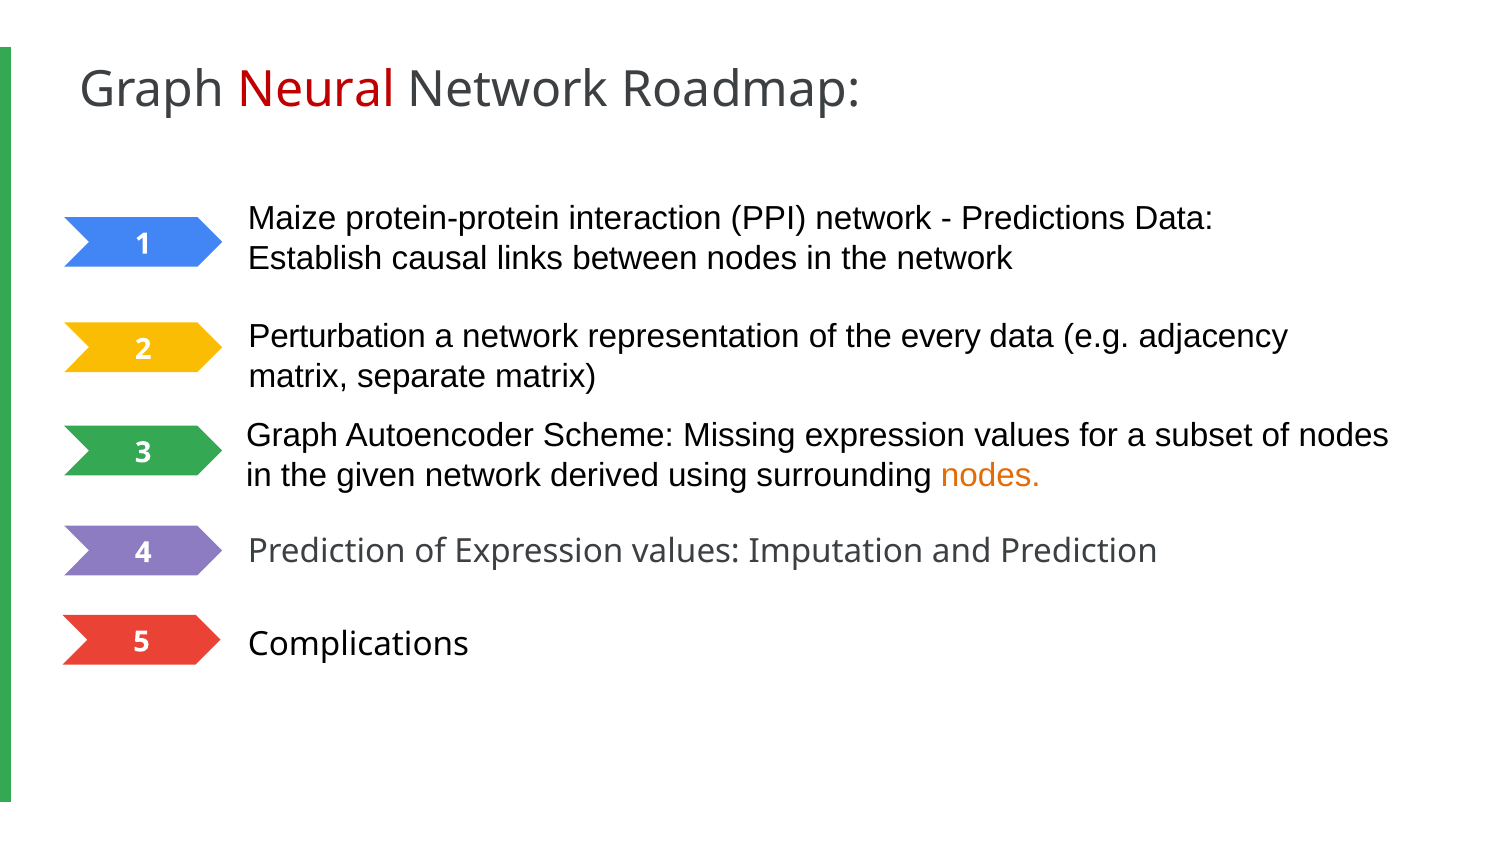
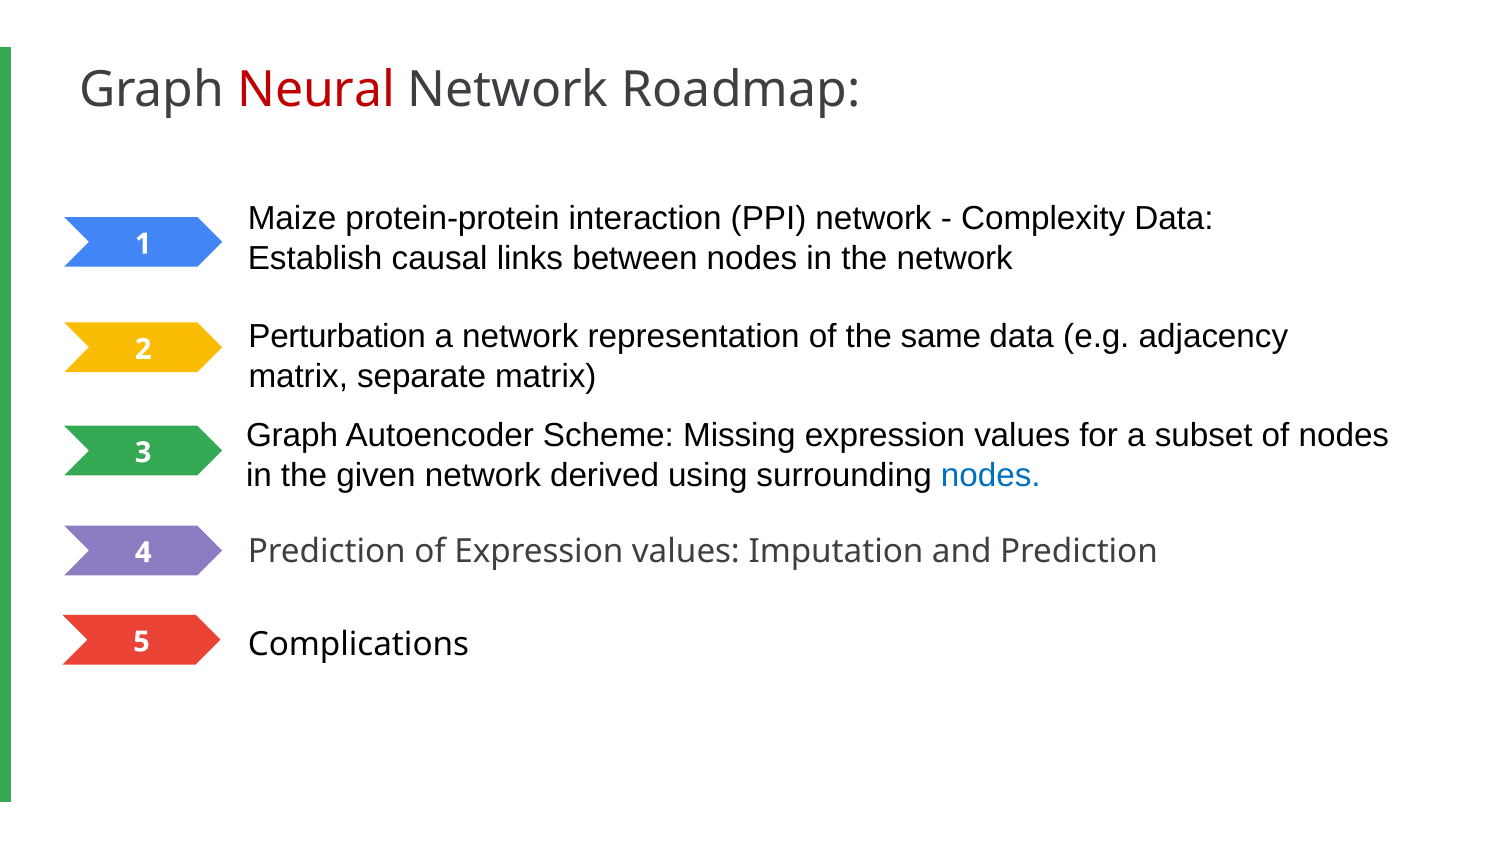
Predictions: Predictions -> Complexity
every: every -> same
nodes at (991, 475) colour: orange -> blue
